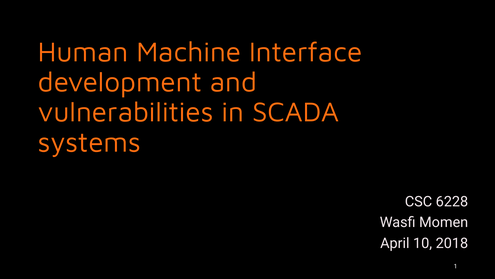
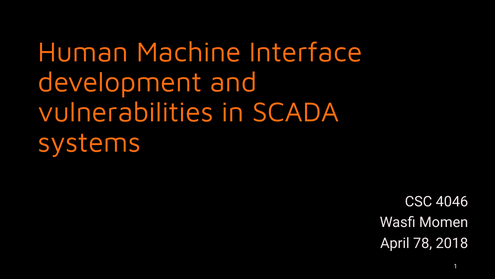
6228: 6228 -> 4046
10: 10 -> 78
